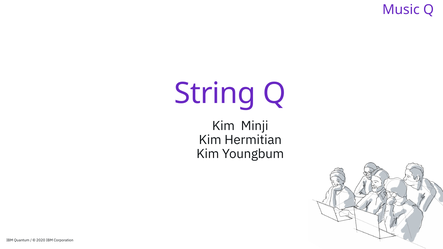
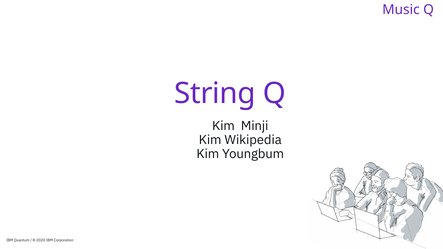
Hermitian: Hermitian -> Wikipedia
